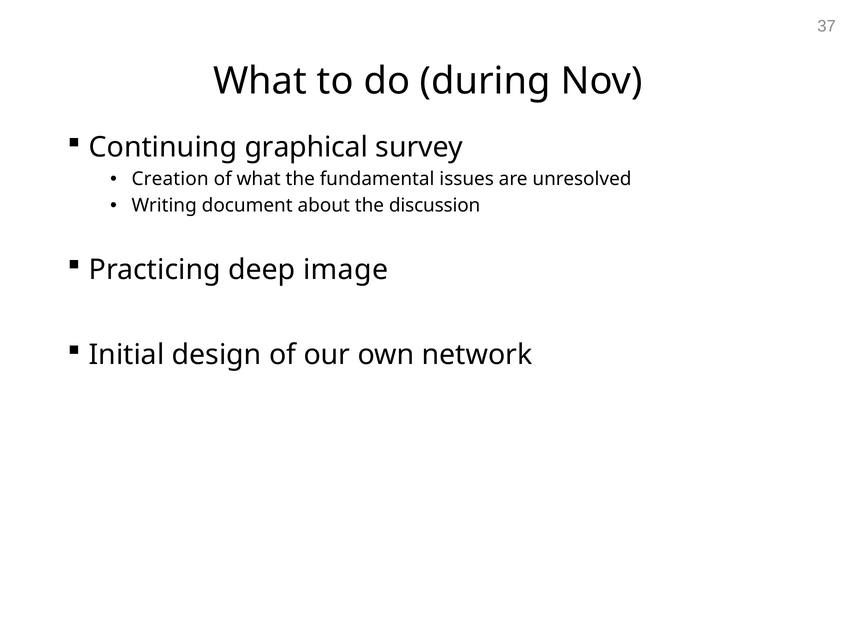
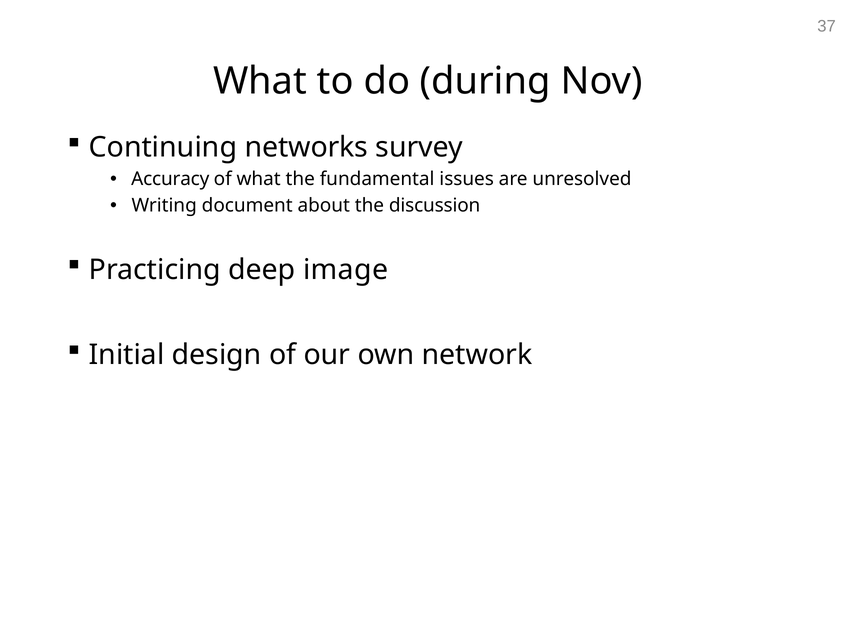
graphical: graphical -> networks
Creation: Creation -> Accuracy
